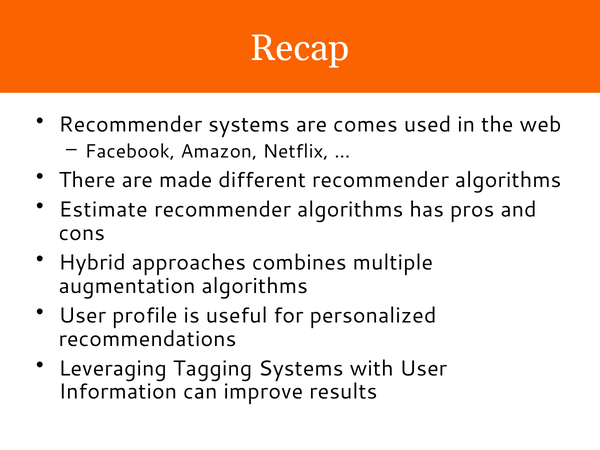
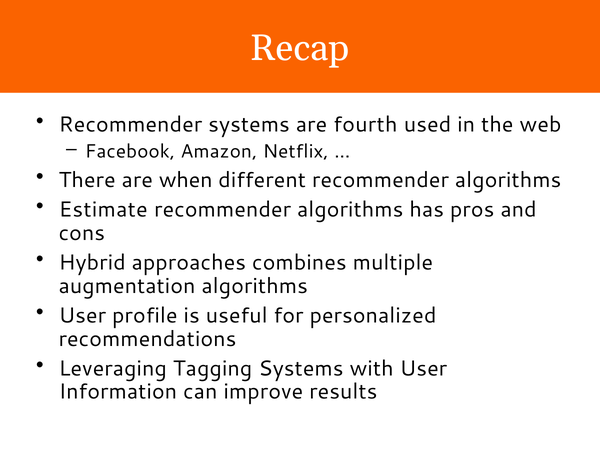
comes: comes -> fourth
made: made -> when
